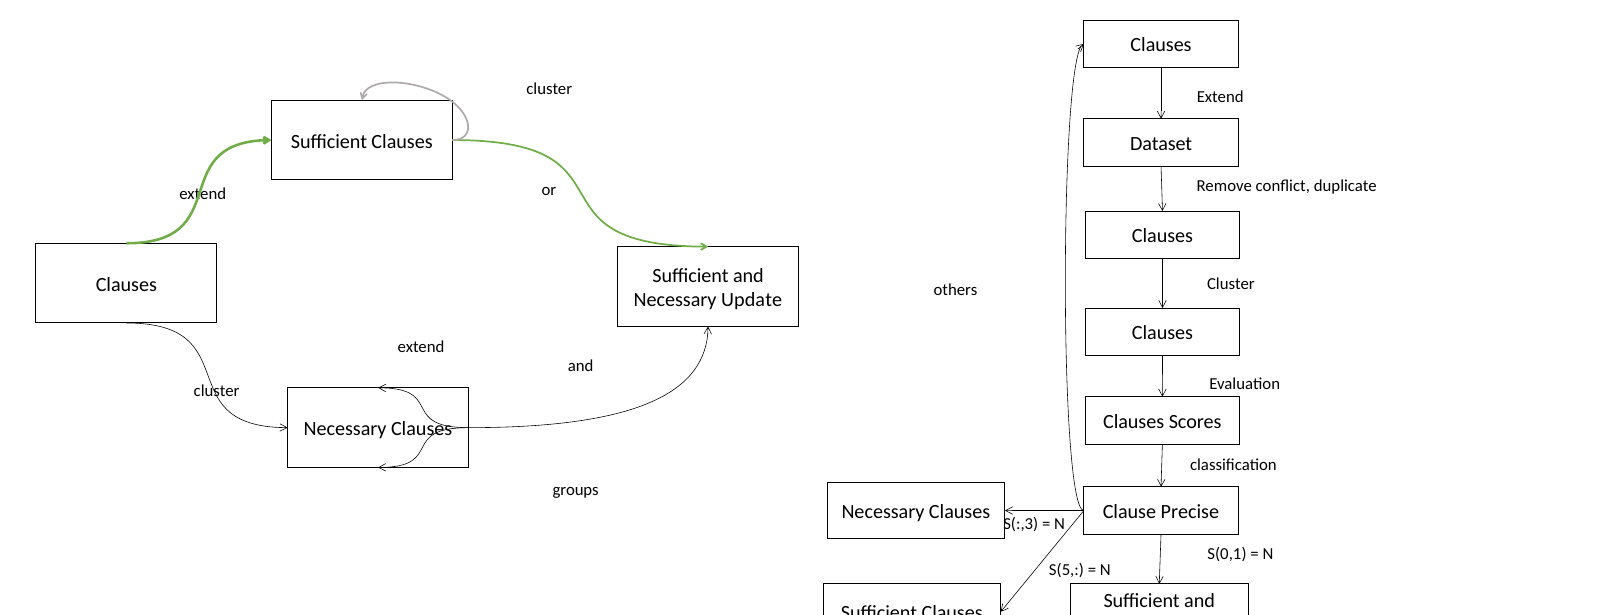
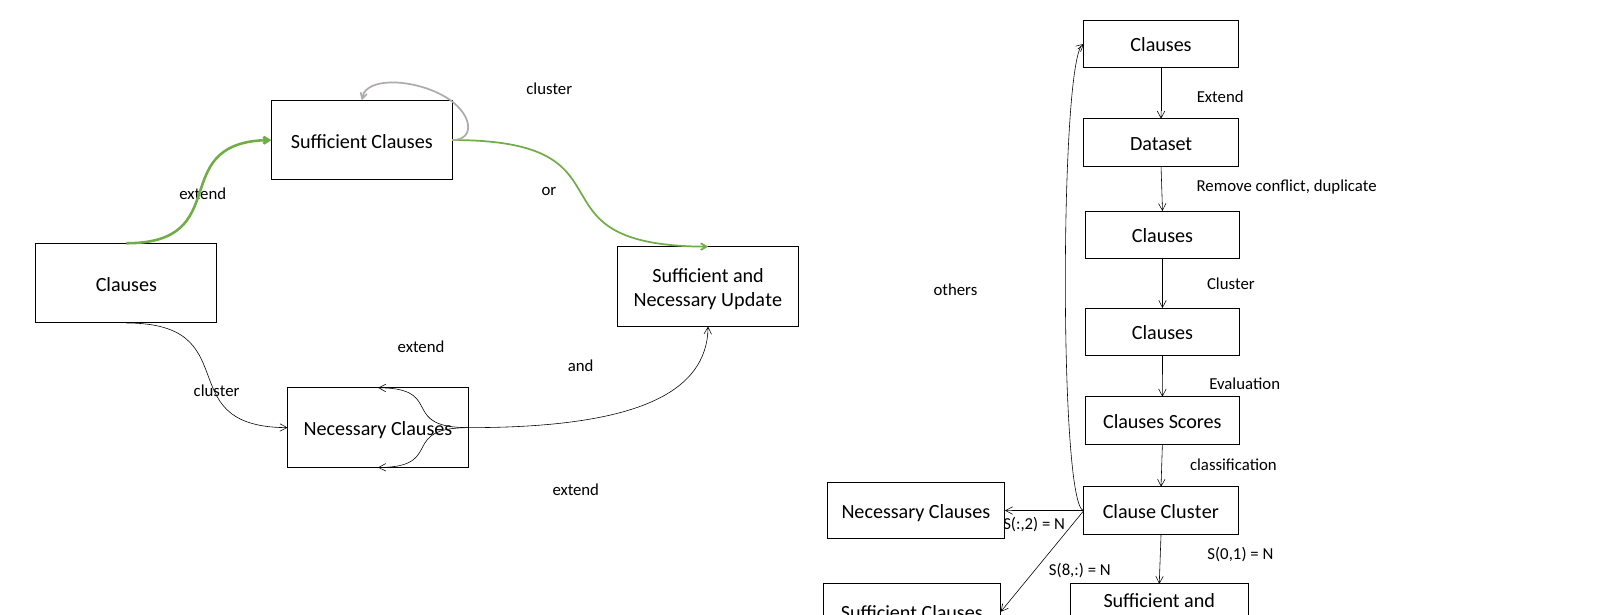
groups at (576, 490): groups -> extend
Clause Precise: Precise -> Cluster
S(:,3: S(:,3 -> S(:,2
S(5: S(5 -> S(8
